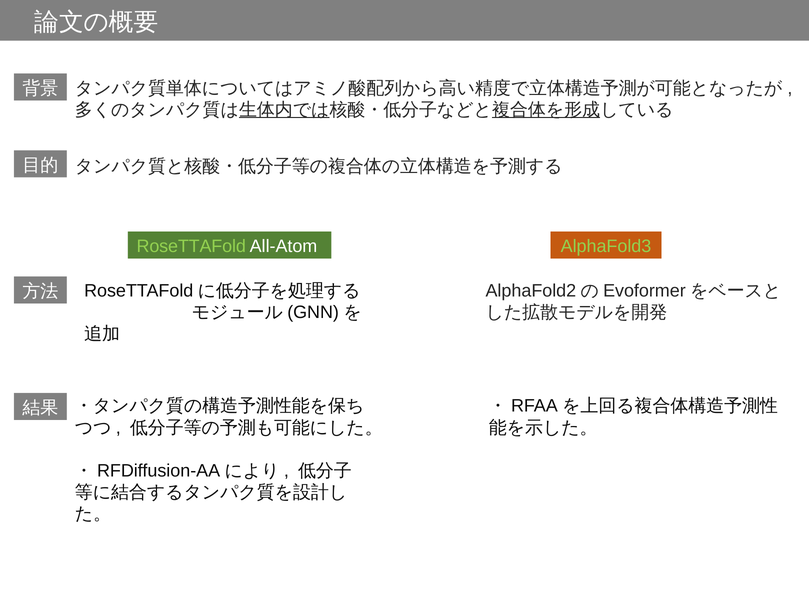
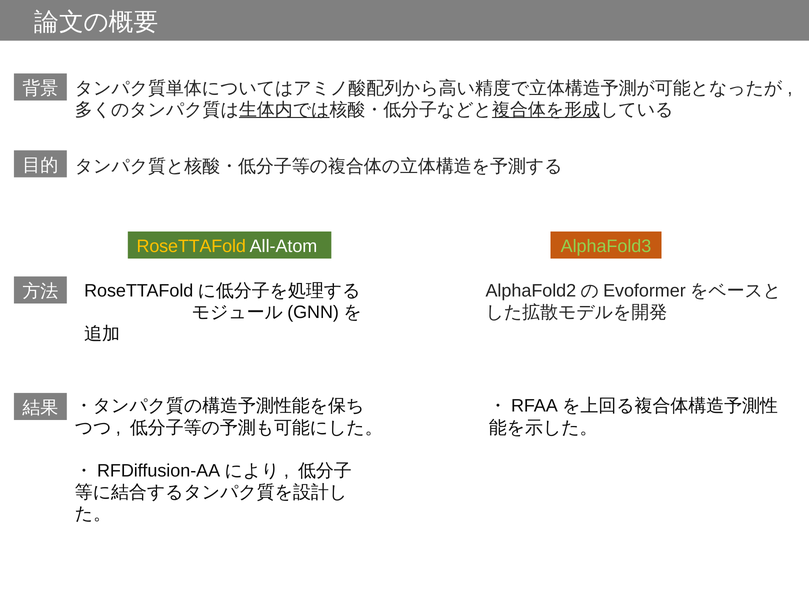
RoseTTAFold colour: light green -> yellow
